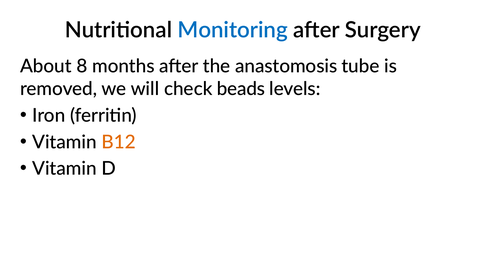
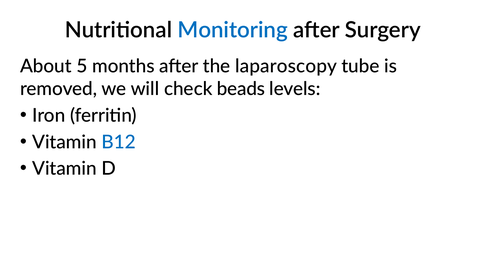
8: 8 -> 5
anastomosis: anastomosis -> laparoscopy
B12 colour: orange -> blue
